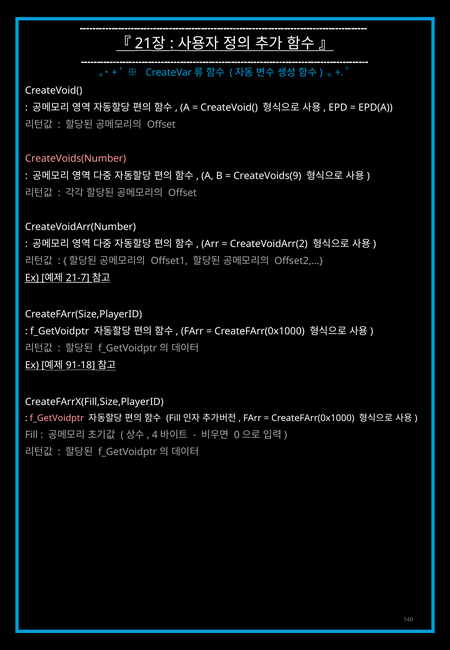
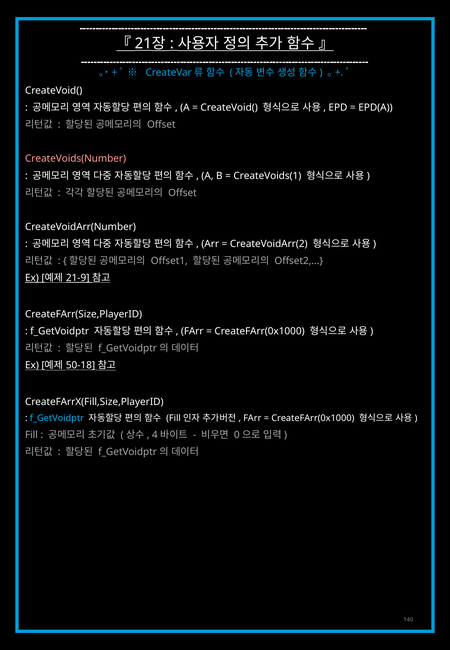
CreateVoids(9: CreateVoids(9 -> CreateVoids(1
21-7: 21-7 -> 21-9
91-18: 91-18 -> 50-18
f_GetVoidptr at (57, 418) colour: pink -> light blue
